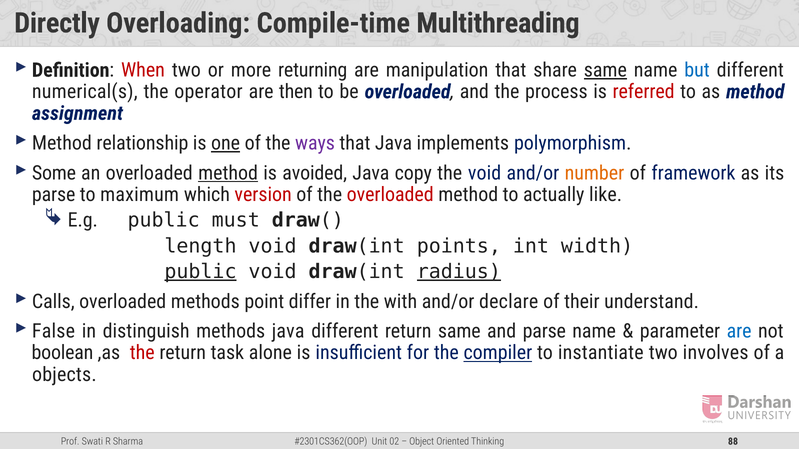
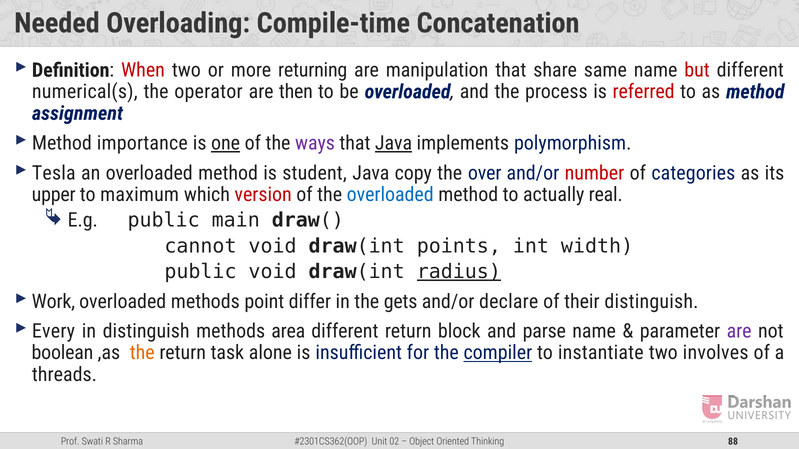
Directly: Directly -> Needed
Multithreading: Multithreading -> Concatenation
same at (605, 70) underline: present -> none
but colour: blue -> red
relationship: relationship -> importance
Java at (394, 143) underline: none -> present
Some: Some -> Tesla
method at (228, 173) underline: present -> none
avoided: avoided -> student
the void: void -> over
number colour: orange -> red
framework: framework -> categories
parse at (54, 195): parse -> upper
overloaded at (390, 195) colour: red -> blue
like: like -> real
must: must -> main
length: length -> cannot
public at (200, 272) underline: present -> none
Calls: Calls -> Work
with: with -> gets
their understand: understand -> distinguish
False: False -> Every
methods java: java -> area
return same: same -> block
are at (739, 332) colour: blue -> purple
the at (142, 353) colour: red -> orange
objects: objects -> threads
